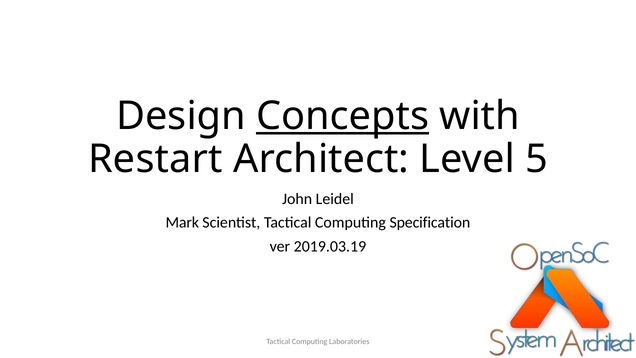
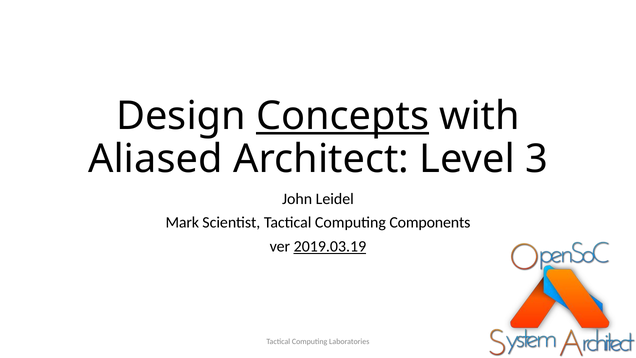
Restart: Restart -> Aliased
5: 5 -> 3
Specification: Specification -> Components
2019.03.19 underline: none -> present
